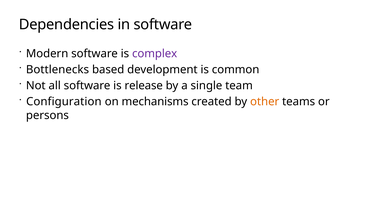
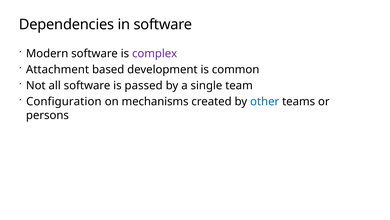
Bottlenecks: Bottlenecks -> Attachment
release: release -> passed
other colour: orange -> blue
